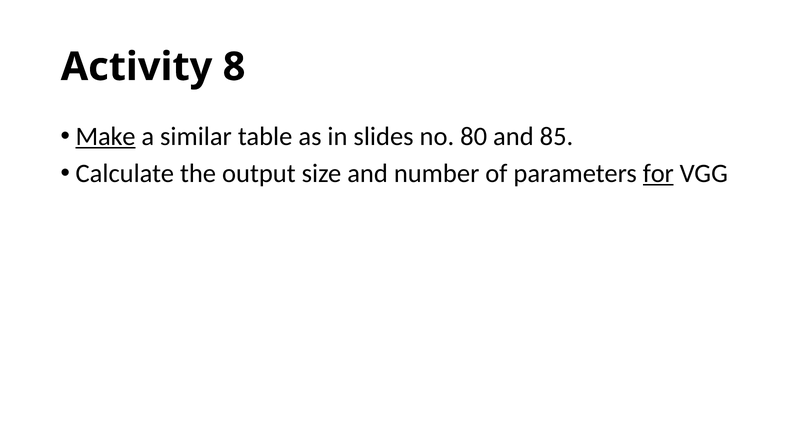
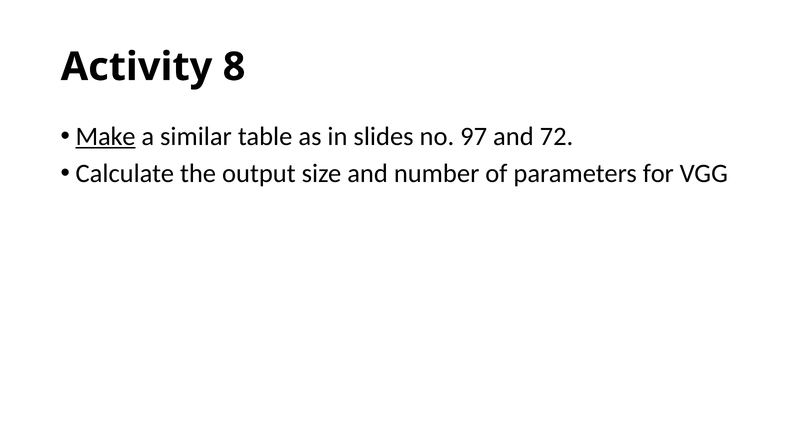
80: 80 -> 97
85: 85 -> 72
for underline: present -> none
